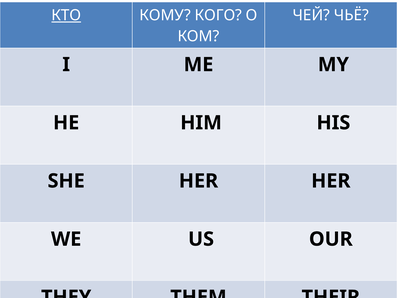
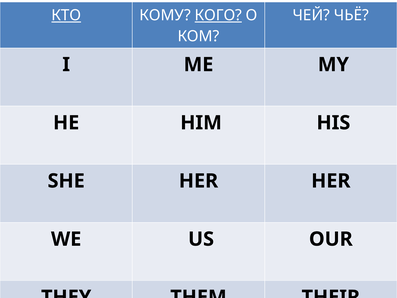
КОГО underline: none -> present
